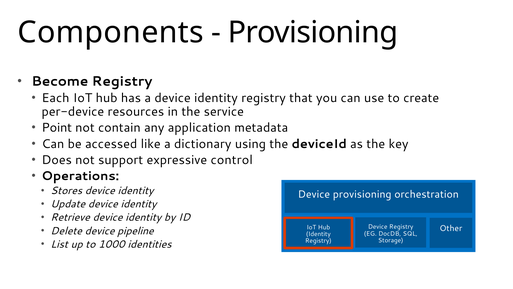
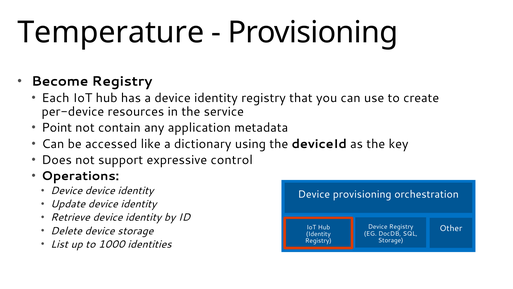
Components: Components -> Temperature
Stores at (66, 190): Stores -> Device
device pipeline: pipeline -> storage
